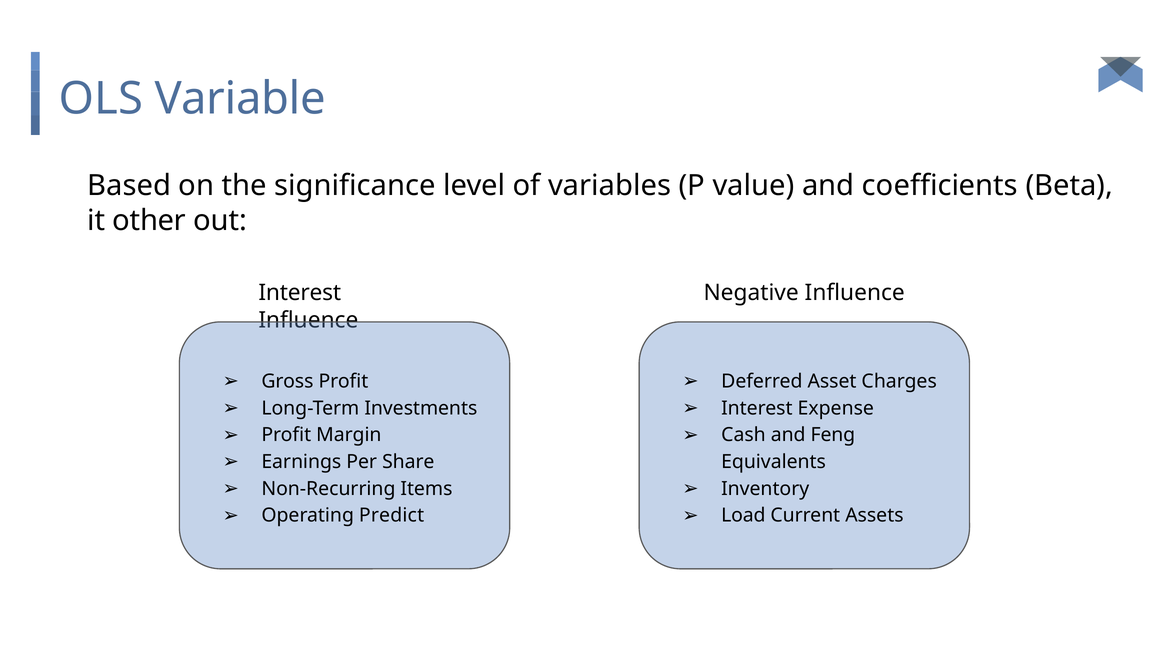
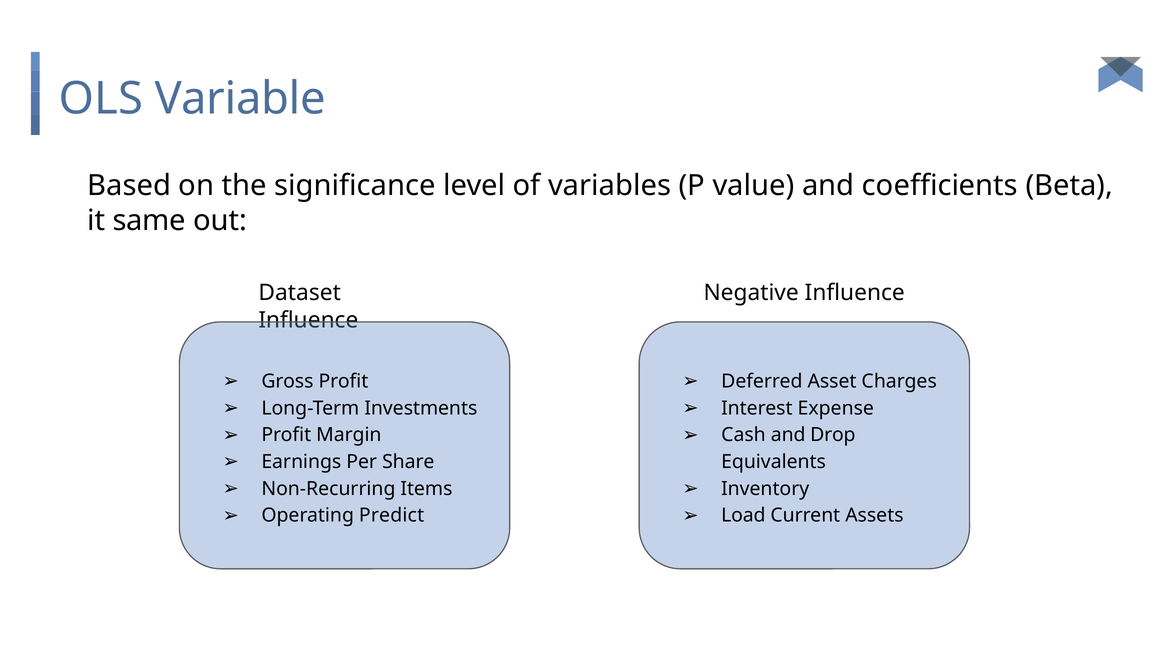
other: other -> same
Interest at (300, 293): Interest -> Dataset
Feng: Feng -> Drop
